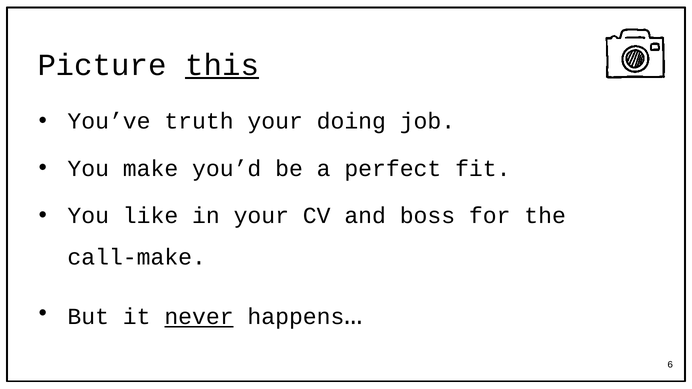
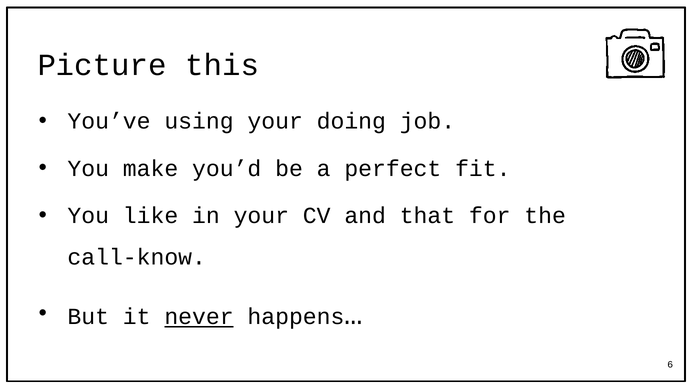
this underline: present -> none
truth: truth -> using
boss: boss -> that
call-make: call-make -> call-know
